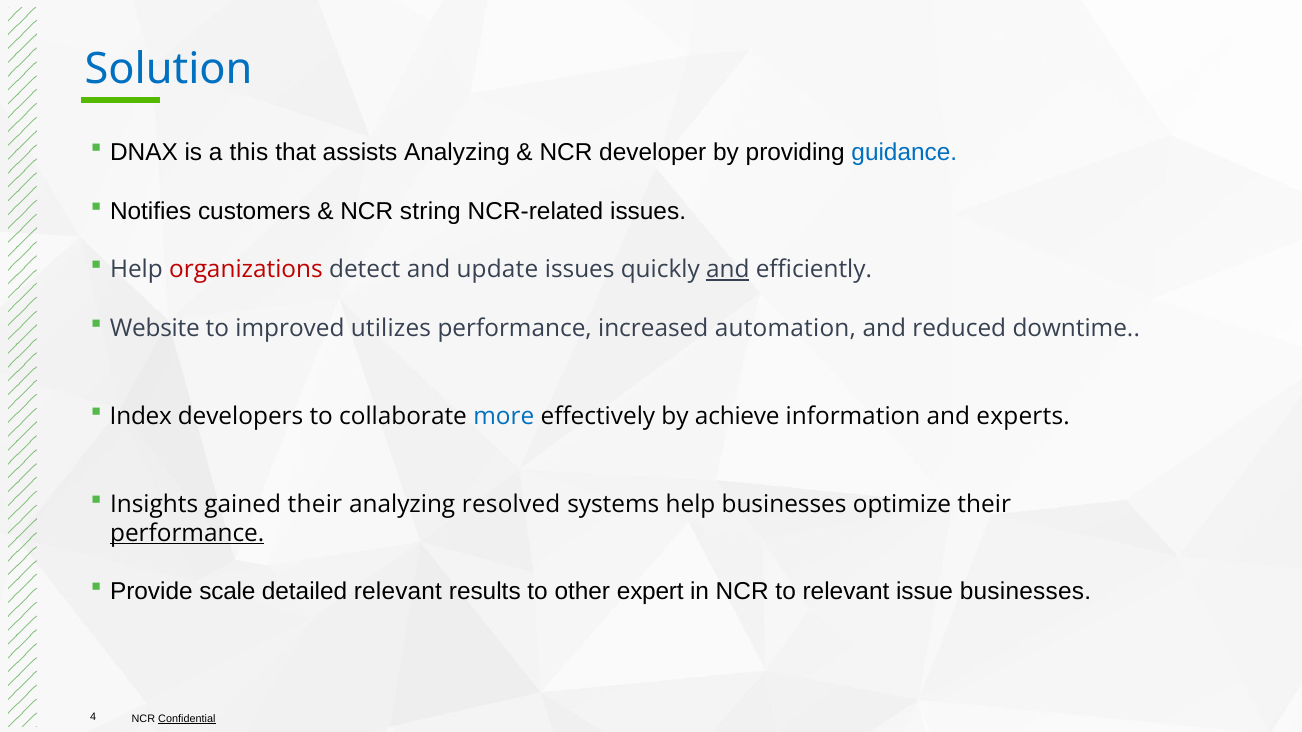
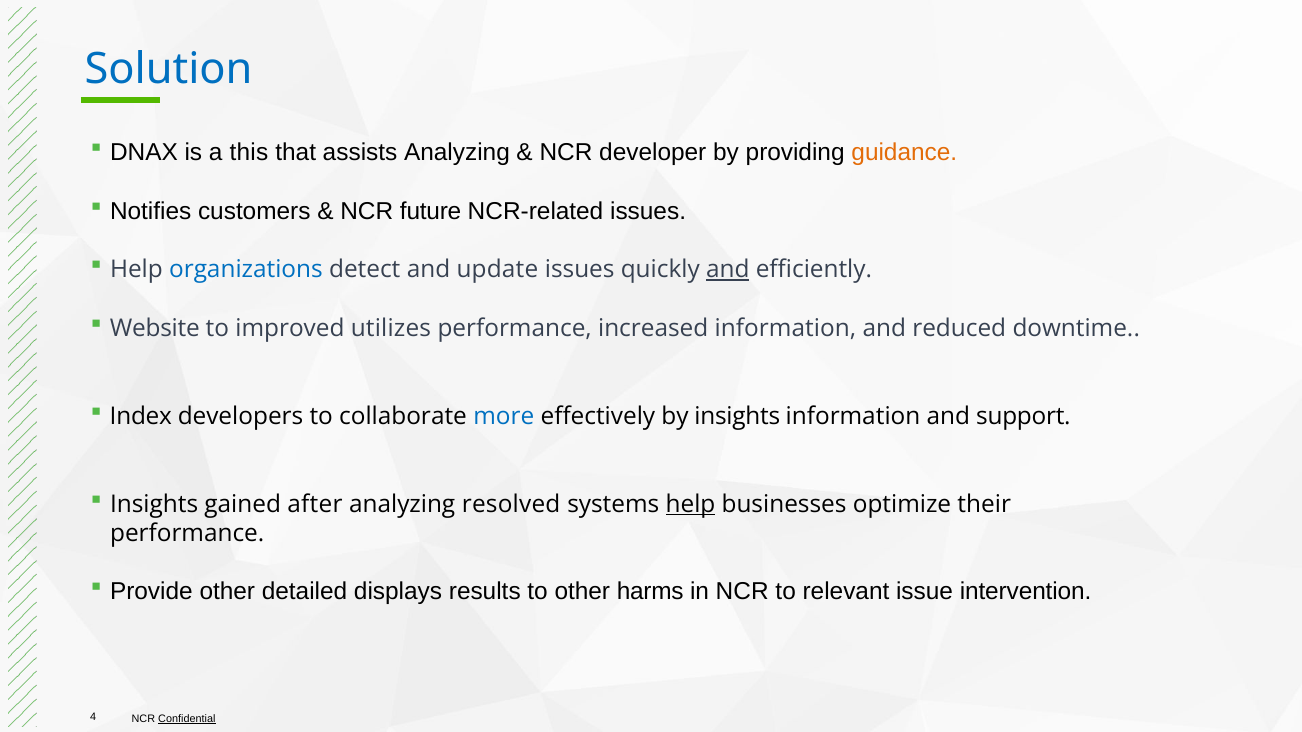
guidance colour: blue -> orange
string: string -> future
organizations colour: red -> blue
increased automation: automation -> information
by achieve: achieve -> insights
experts: experts -> support
gained their: their -> after
help at (691, 504) underline: none -> present
performance at (187, 534) underline: present -> none
Provide scale: scale -> other
detailed relevant: relevant -> displays
expert: expert -> harms
issue businesses: businesses -> intervention
